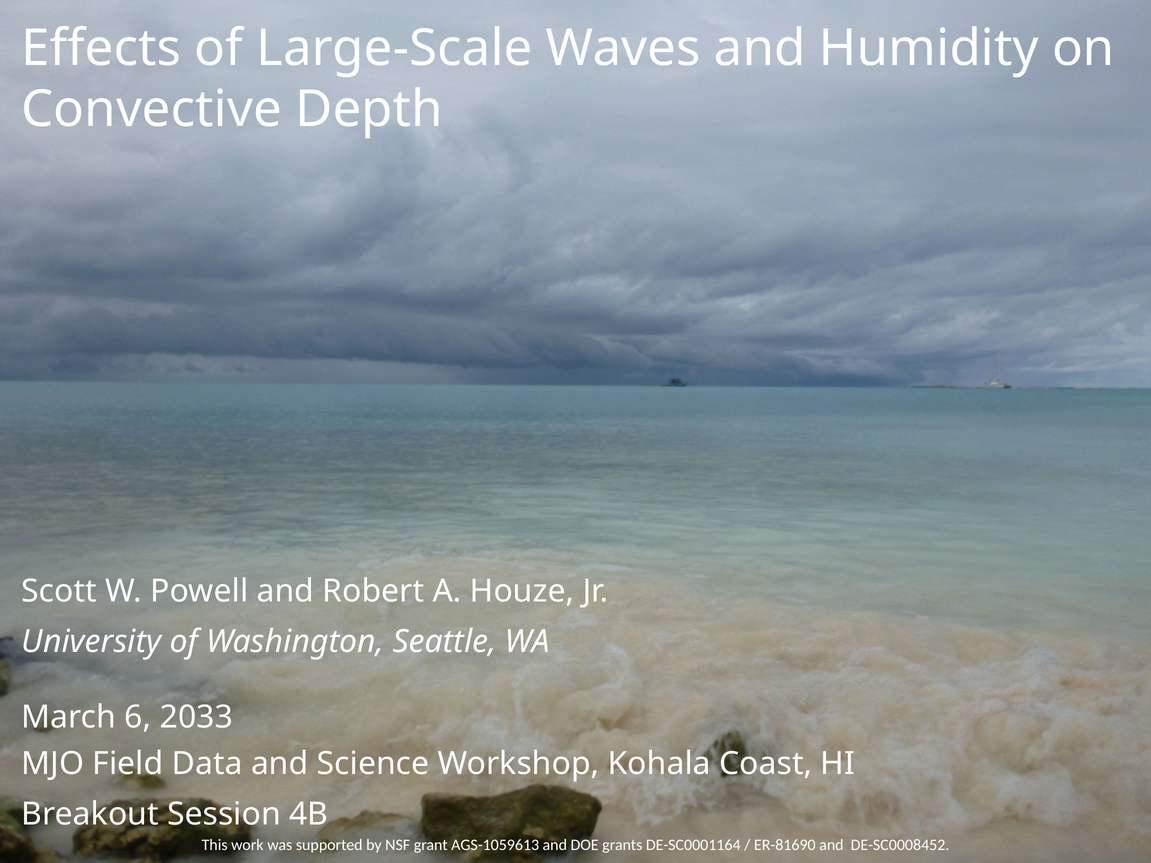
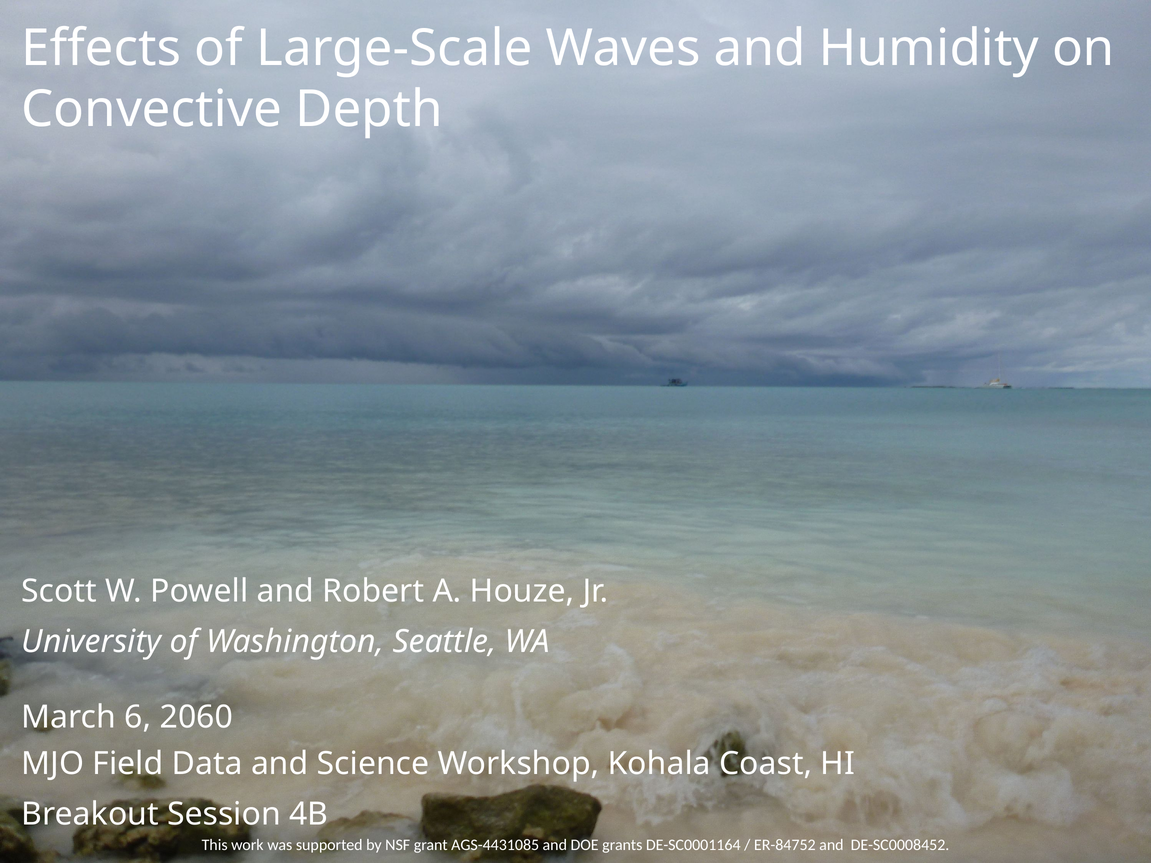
2033: 2033 -> 2060
AGS-1059613: AGS-1059613 -> AGS-4431085
ER-81690: ER-81690 -> ER-84752
